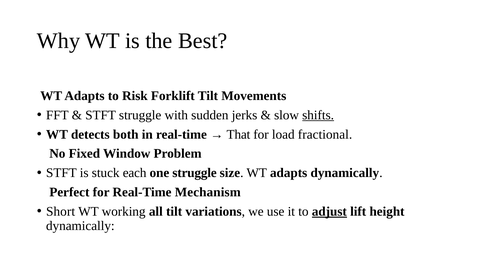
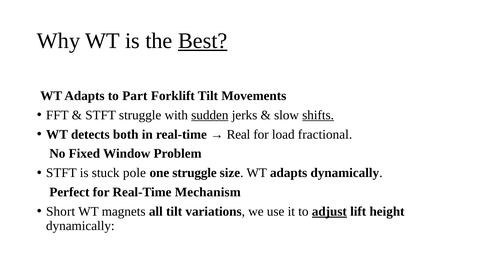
Best underline: none -> present
Risk: Risk -> Part
sudden underline: none -> present
That: That -> Real
each: each -> pole
working: working -> magnets
